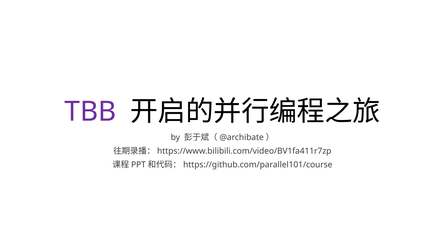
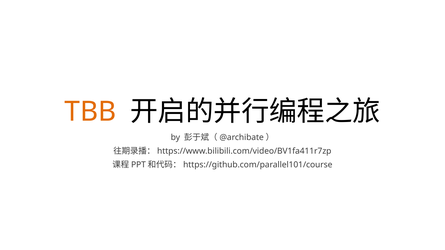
TBB colour: purple -> orange
